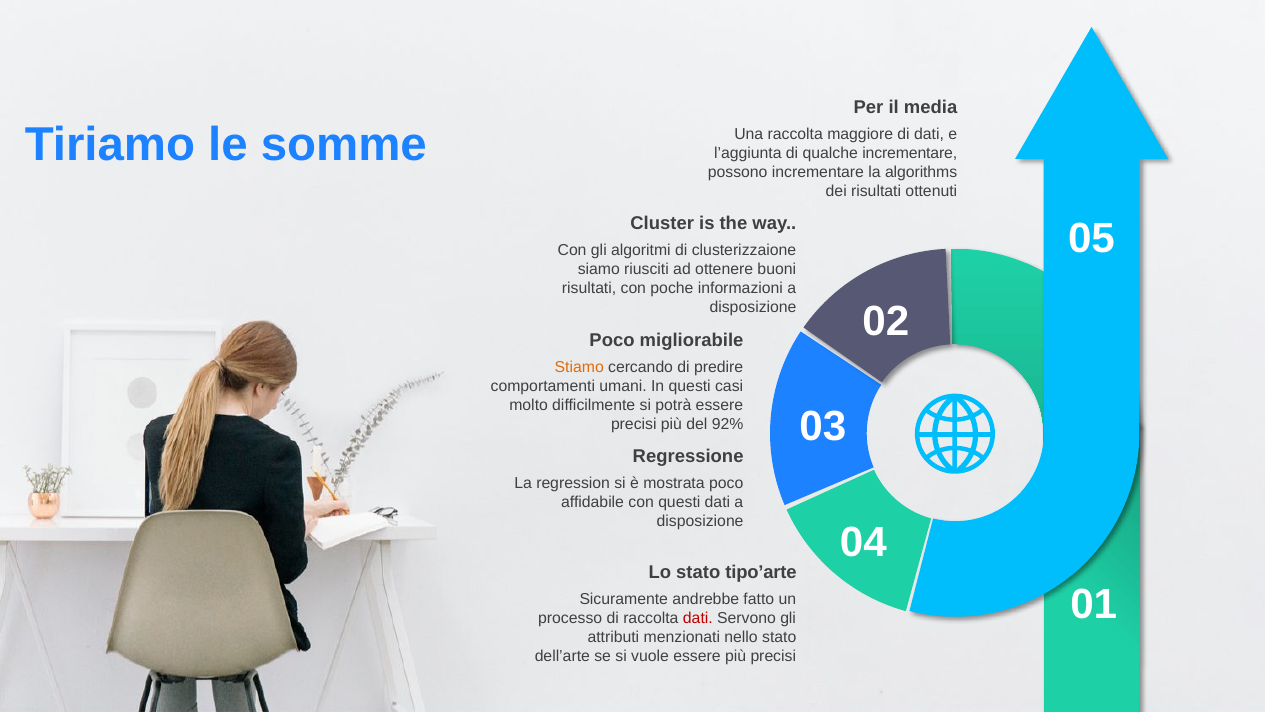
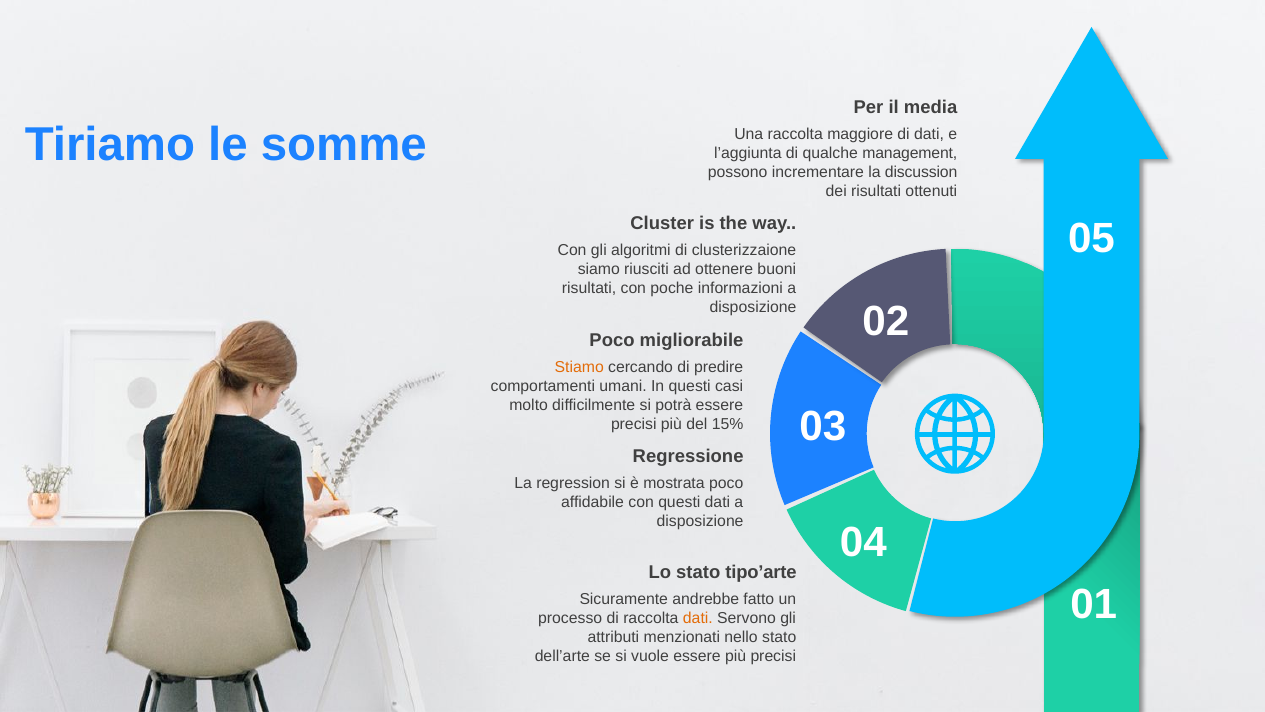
qualche incrementare: incrementare -> management
algorithms: algorithms -> discussion
92%: 92% -> 15%
dati at (698, 618) colour: red -> orange
